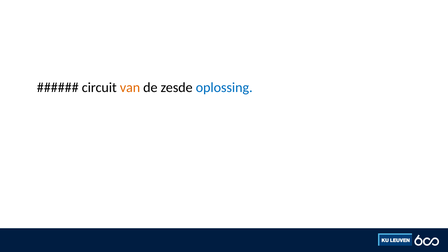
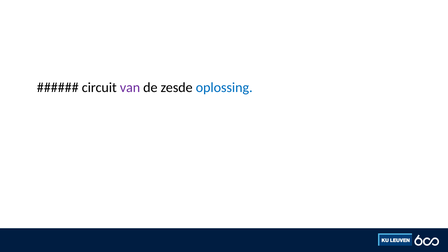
van colour: orange -> purple
